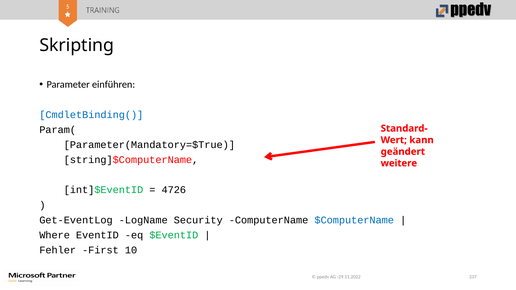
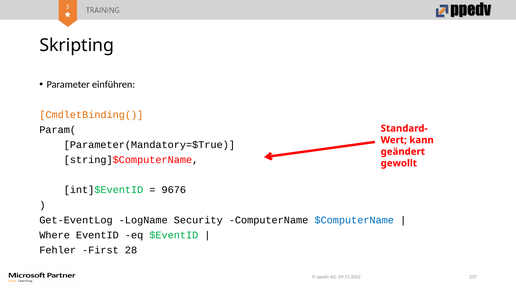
CmdletBinding( colour: blue -> orange
weitere: weitere -> gewollt
4726: 4726 -> 9676
10: 10 -> 28
